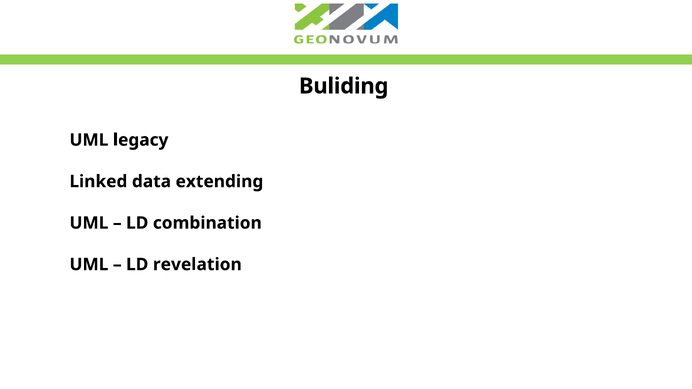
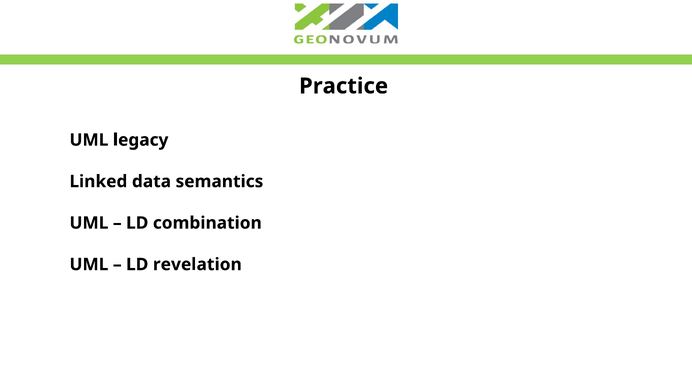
Buliding: Buliding -> Practice
extending: extending -> semantics
